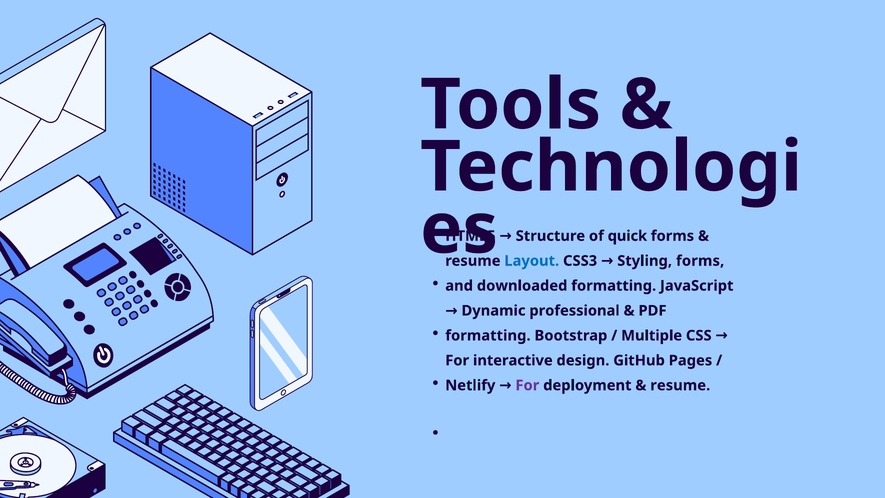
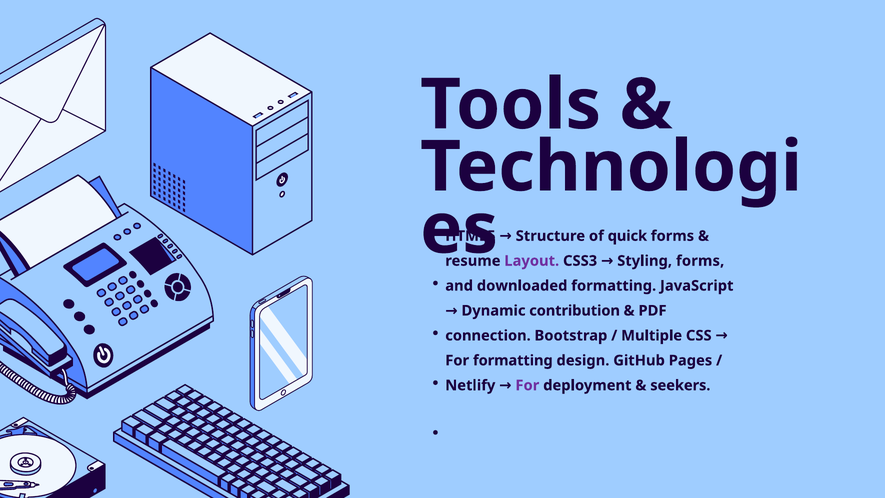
Layout colour: blue -> purple
professional: professional -> contribution
formatting at (488, 335): formatting -> connection
For interactive: interactive -> formatting
resume at (680, 385): resume -> seekers
